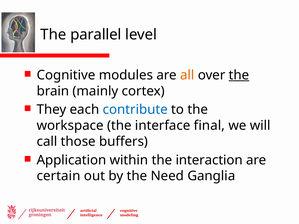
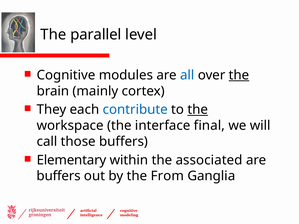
all colour: orange -> blue
the at (198, 110) underline: none -> present
Application: Application -> Elementary
interaction: interaction -> associated
certain at (59, 176): certain -> buffers
Need: Need -> From
